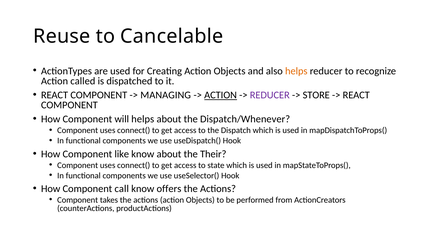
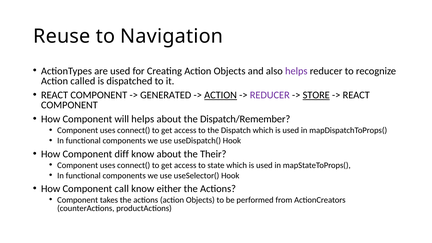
Cancelable: Cancelable -> Navigation
helps at (296, 71) colour: orange -> purple
MANAGING: MANAGING -> GENERATED
STORE underline: none -> present
Dispatch/Whenever: Dispatch/Whenever -> Dispatch/Remember
like: like -> diff
offers: offers -> either
